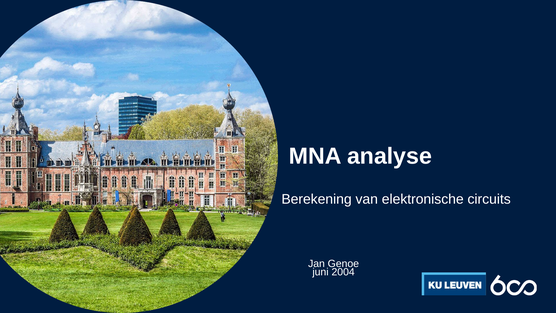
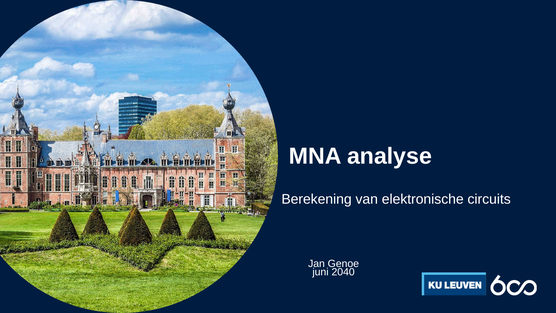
2004: 2004 -> 2040
